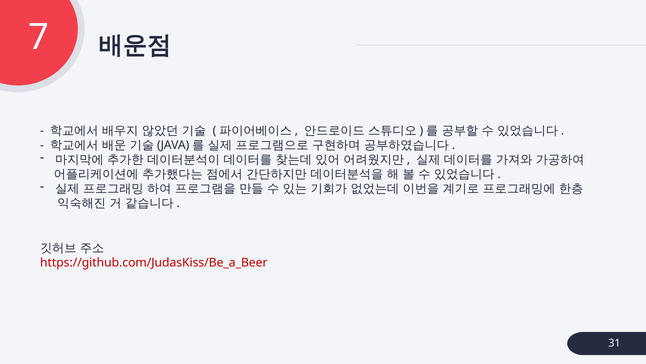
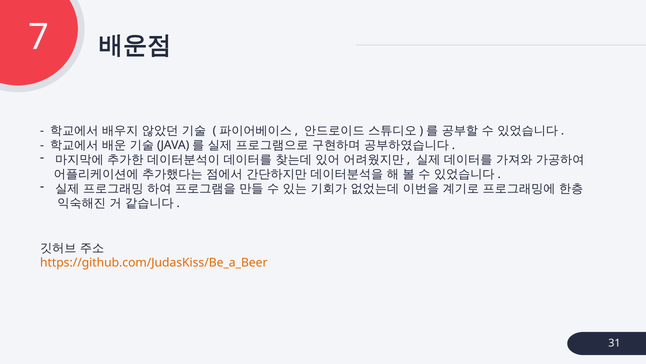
https://github.com/JudasKiss/Be_a_Beer colour: red -> orange
